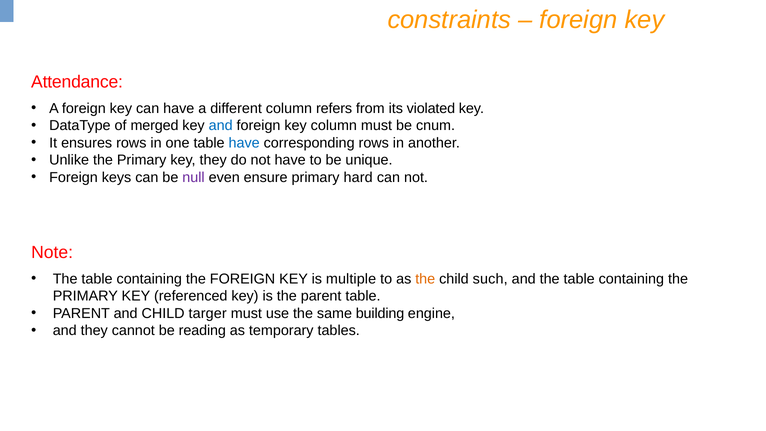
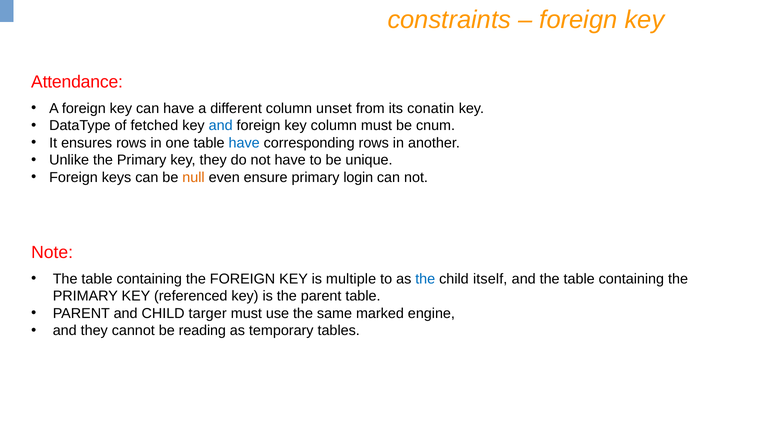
refers: refers -> unset
violated: violated -> conatin
merged: merged -> fetched
null colour: purple -> orange
hard: hard -> login
the at (425, 279) colour: orange -> blue
such: such -> itself
building: building -> marked
